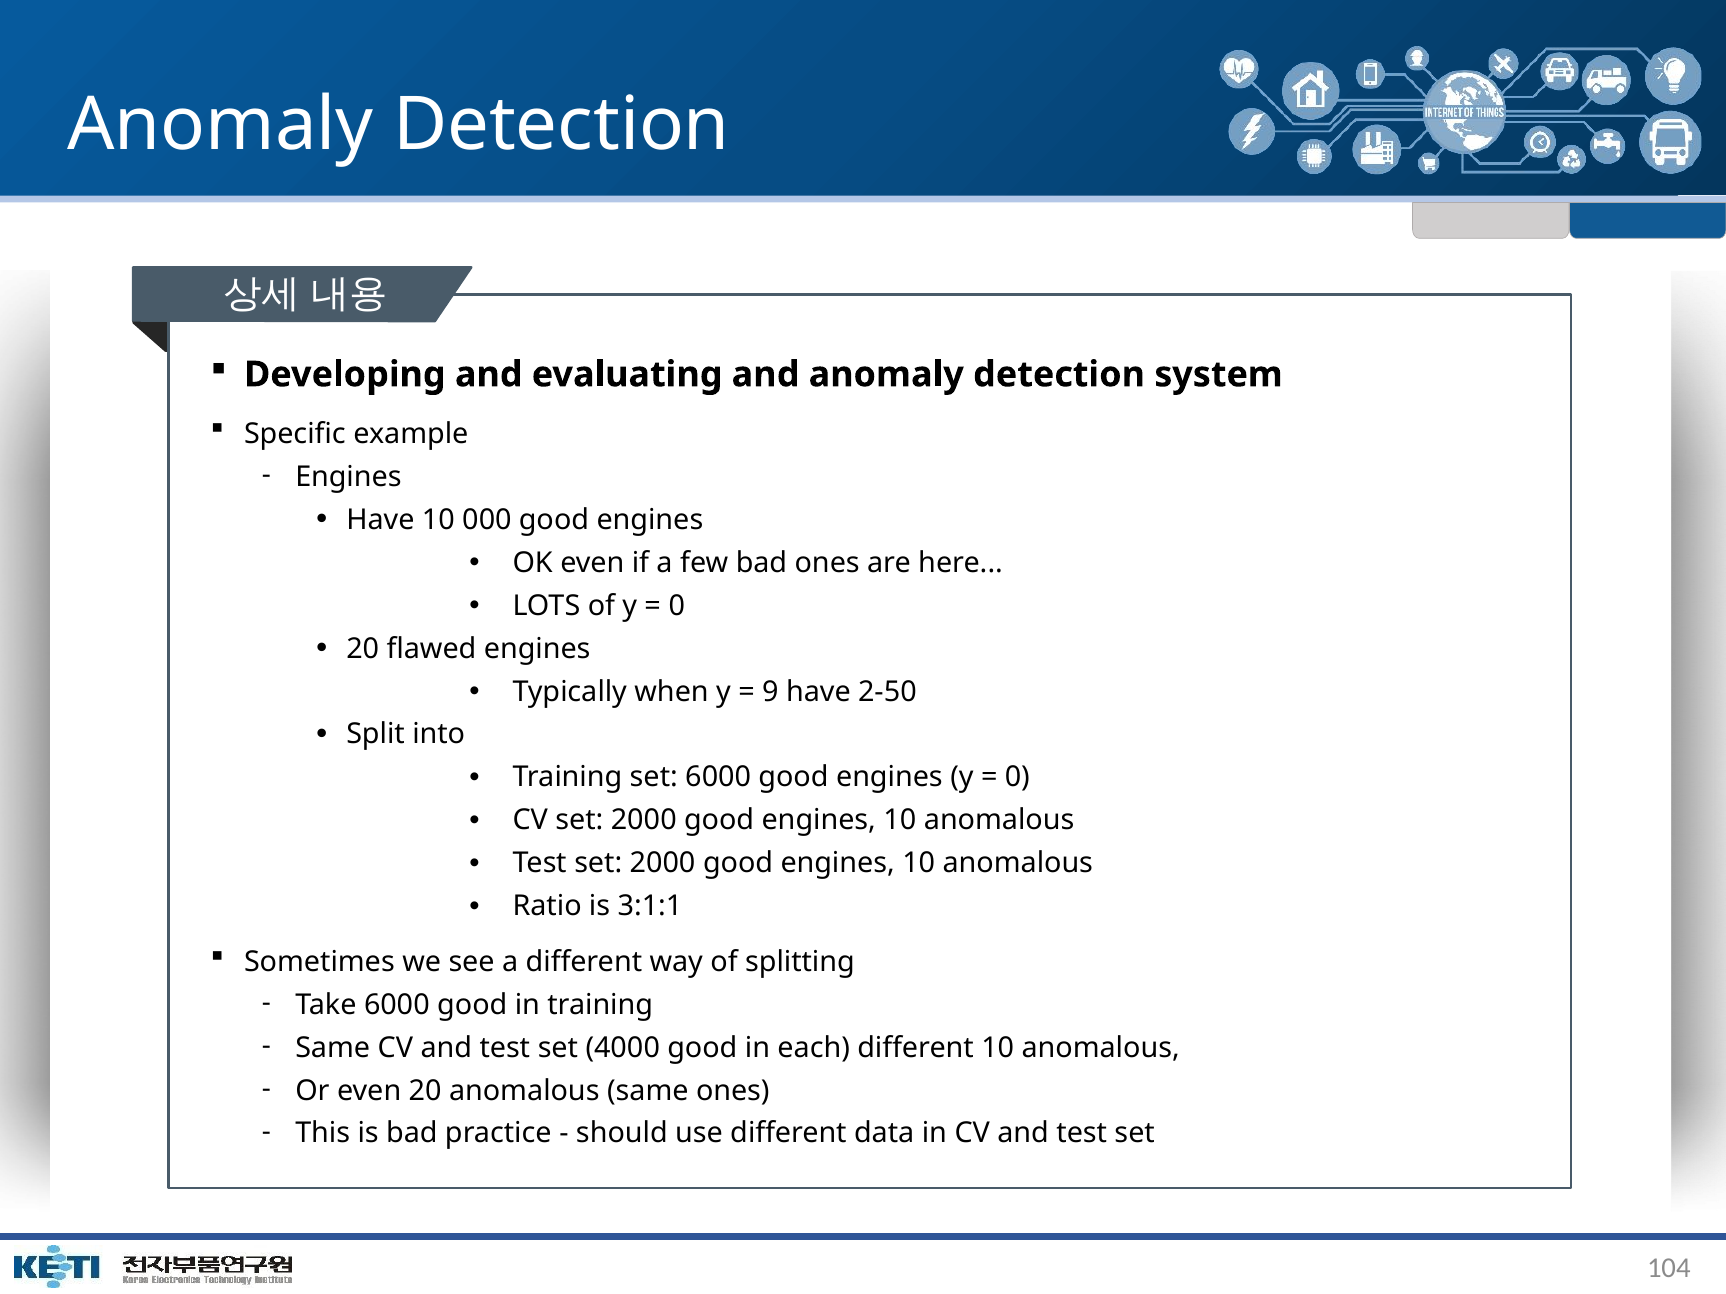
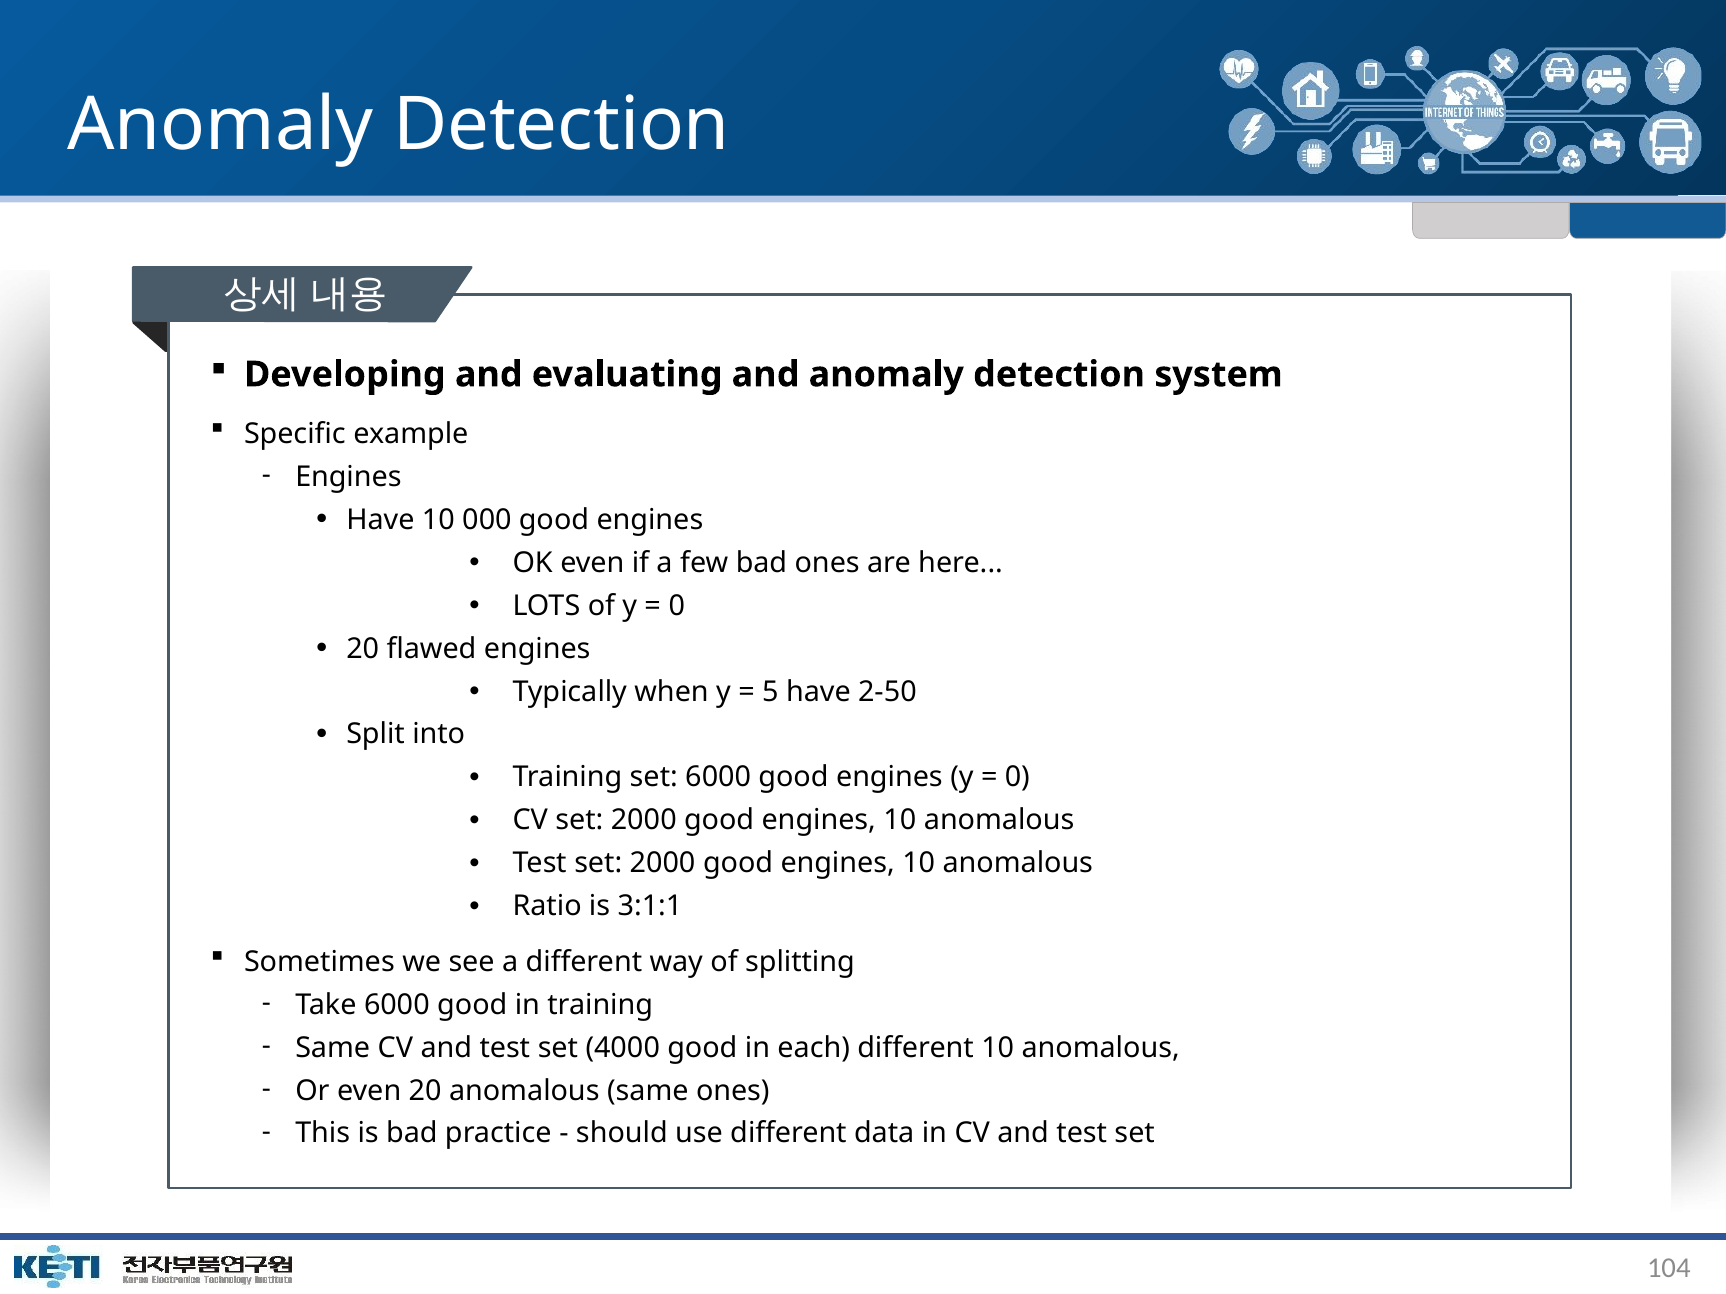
9: 9 -> 5
